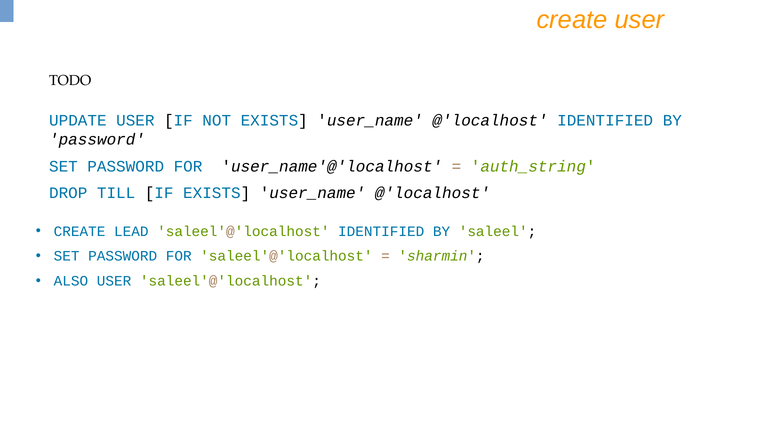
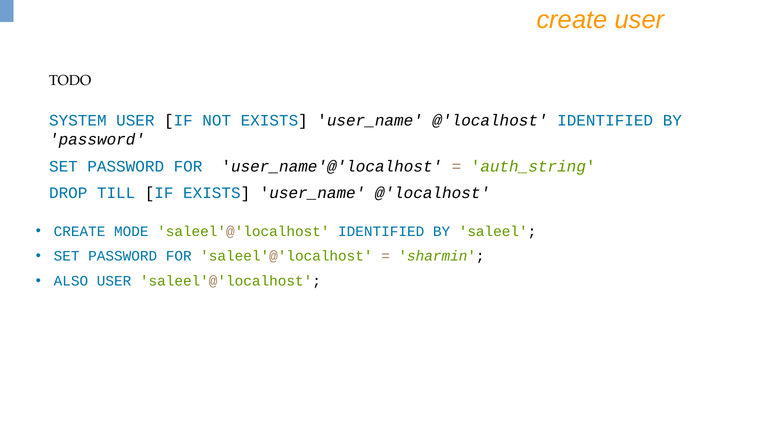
UPDATE: UPDATE -> SYSTEM
LEAD: LEAD -> MODE
